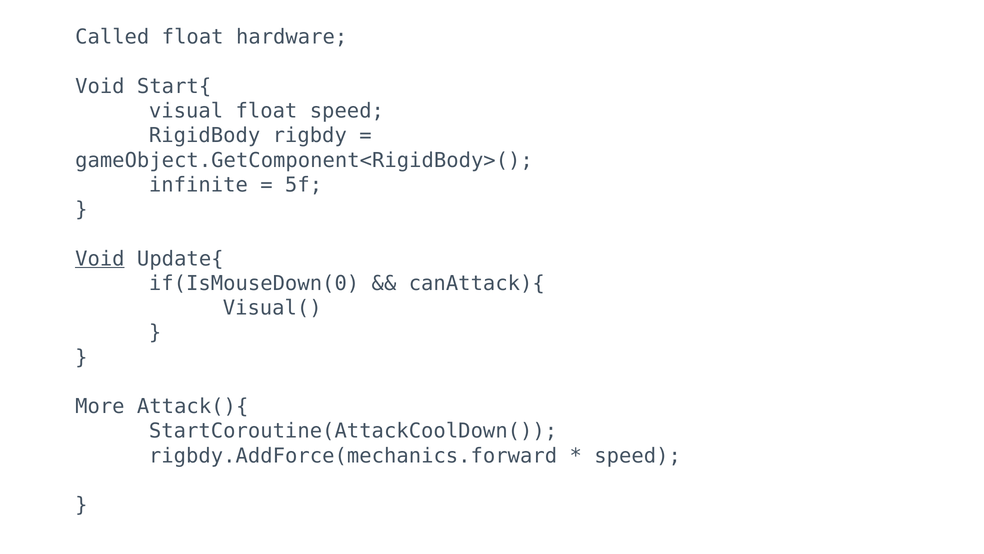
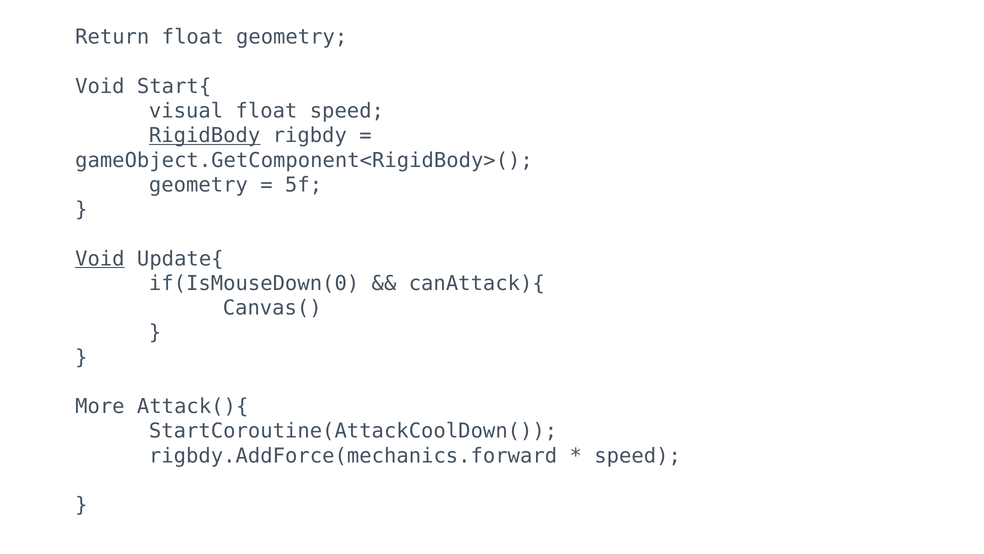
Called: Called -> Return
float hardware: hardware -> geometry
RigidBody underline: none -> present
infinite at (198, 185): infinite -> geometry
Visual(: Visual( -> Canvas(
